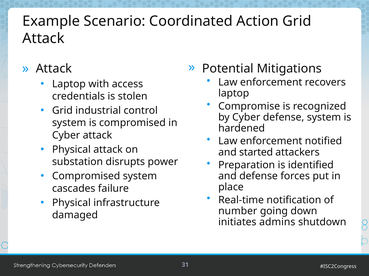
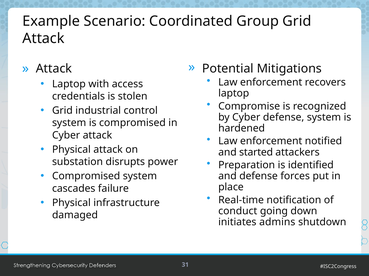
Action: Action -> Group
number: number -> conduct
